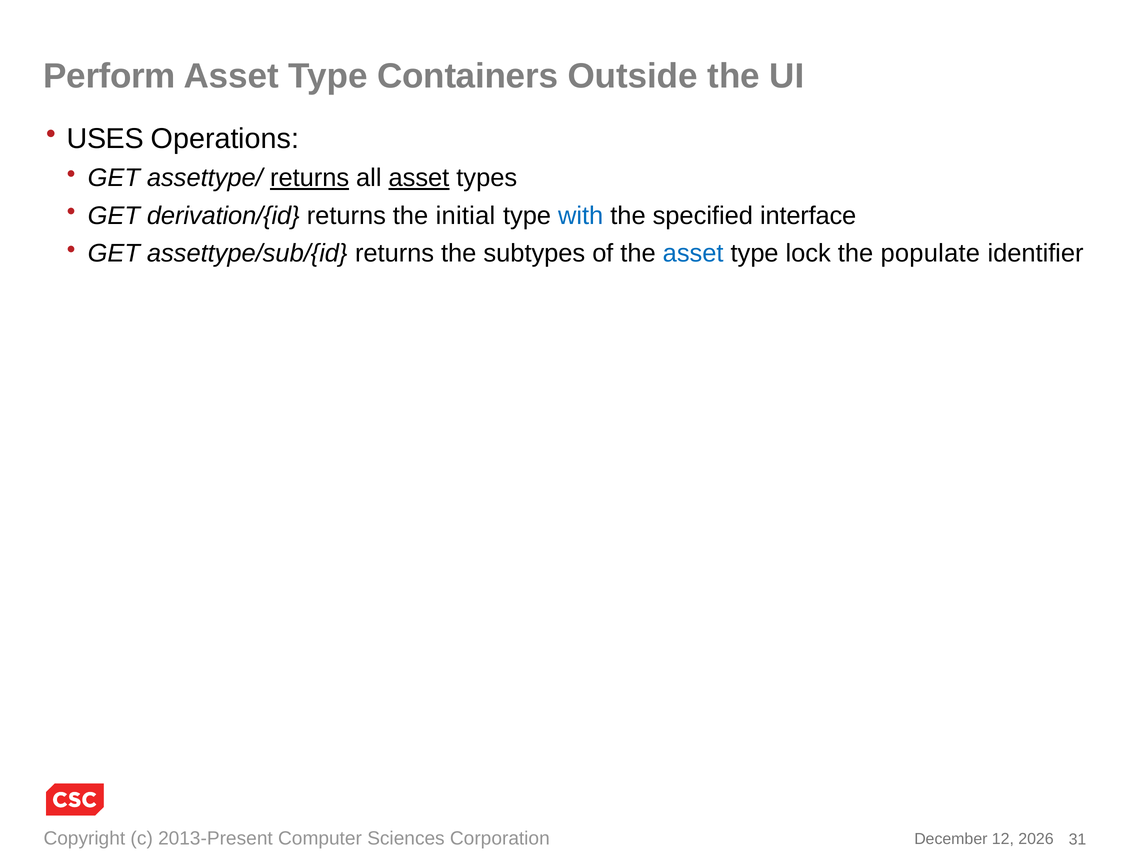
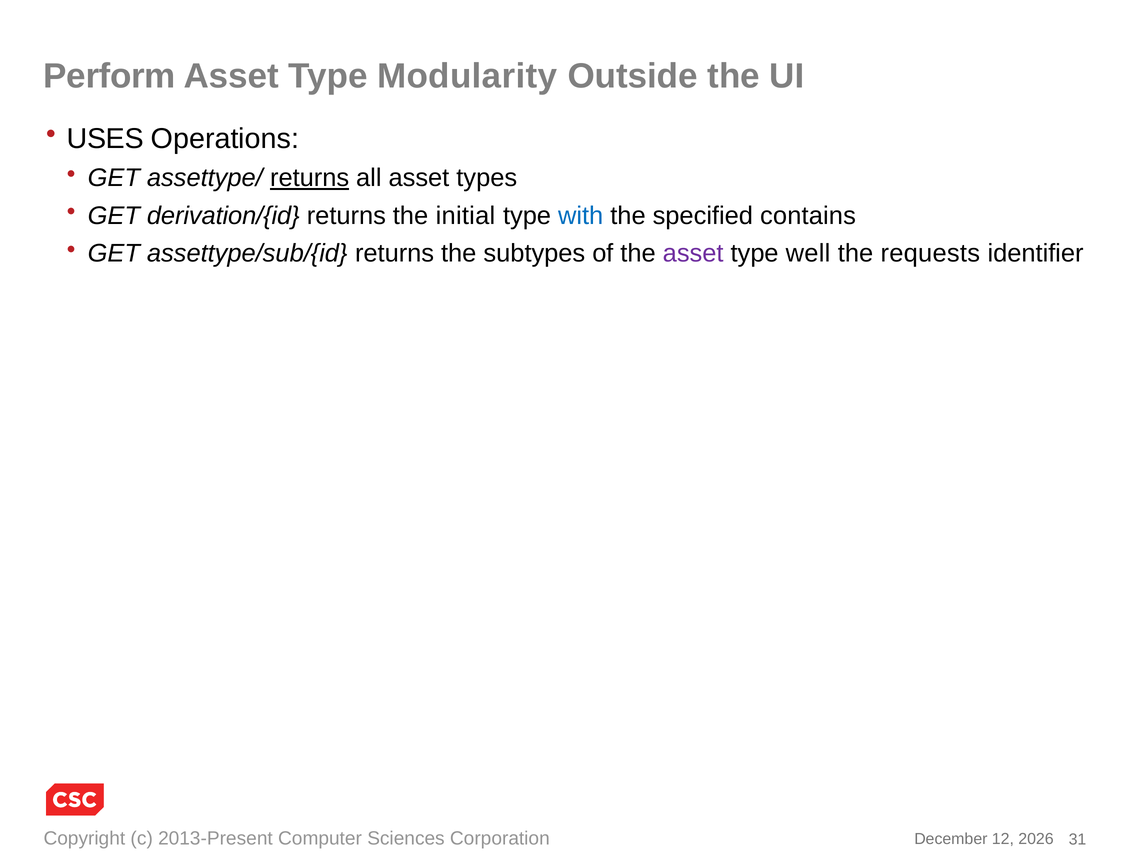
Containers: Containers -> Modularity
asset at (419, 178) underline: present -> none
interface: interface -> contains
asset at (693, 254) colour: blue -> purple
lock: lock -> well
populate: populate -> requests
